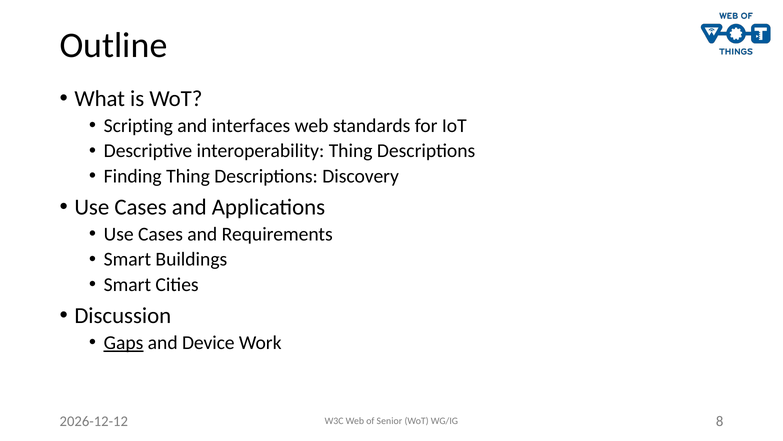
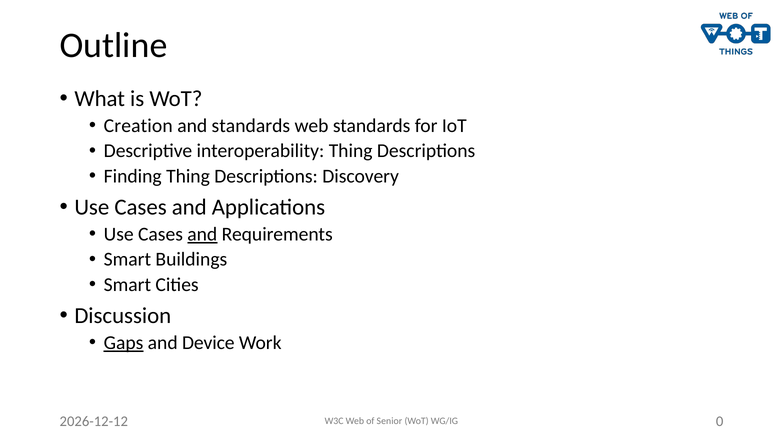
Scripting: Scripting -> Creation
and interfaces: interfaces -> standards
and at (202, 234) underline: none -> present
8: 8 -> 0
